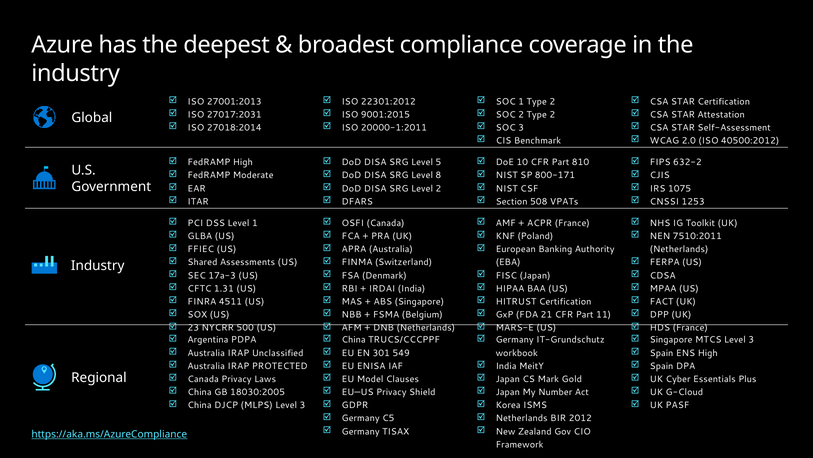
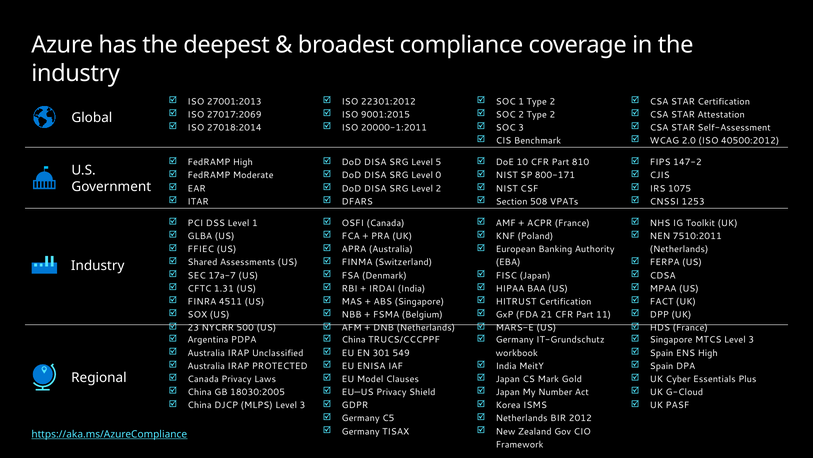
27017:2031: 27017:2031 -> 27017:2069
632-2: 632-2 -> 147-2
8: 8 -> 0
17a-3: 17a-3 -> 17a-7
